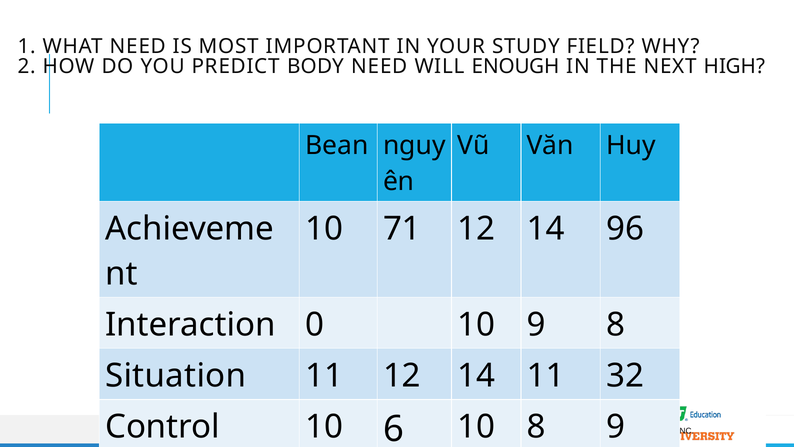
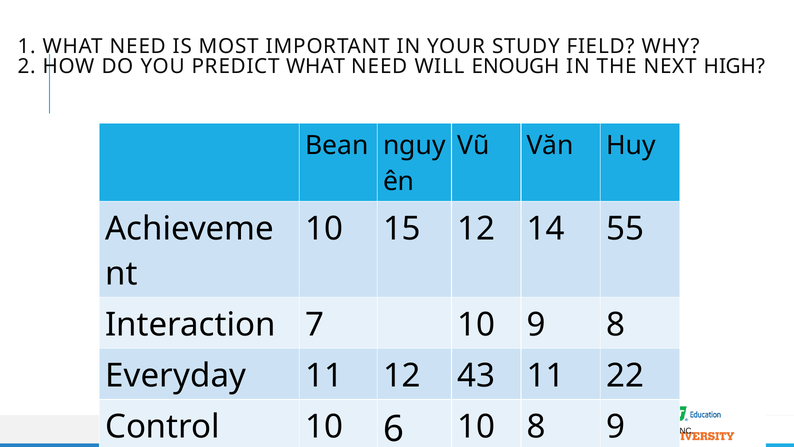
PREDICT BODY: BODY -> WHAT
71: 71 -> 15
96: 96 -> 55
0: 0 -> 7
Situation: Situation -> Everyday
11 12 14: 14 -> 43
32: 32 -> 22
